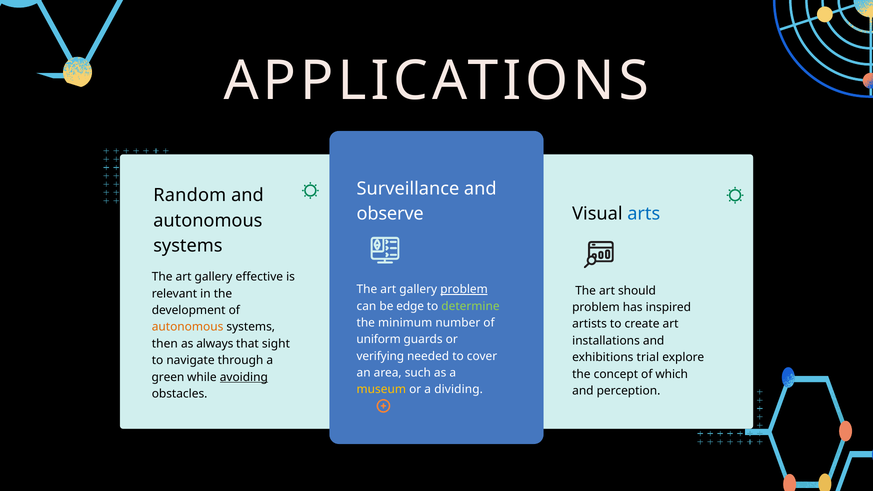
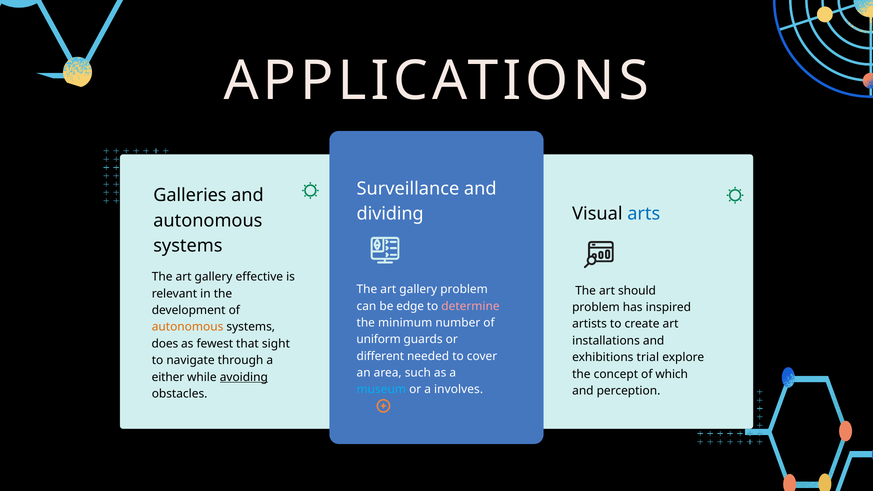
Random: Random -> Galleries
observe: observe -> dividing
problem at (464, 289) underline: present -> none
determine colour: light green -> pink
then: then -> does
always: always -> fewest
verifying: verifying -> different
green: green -> either
museum colour: yellow -> light blue
dividing: dividing -> involves
